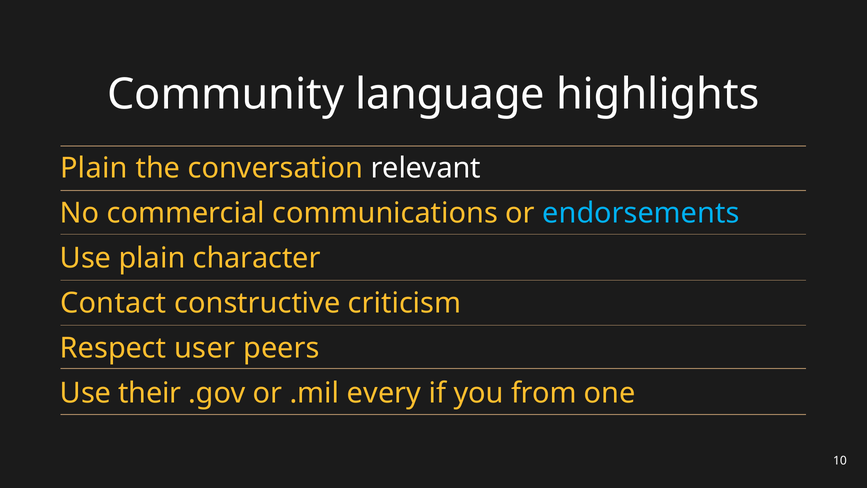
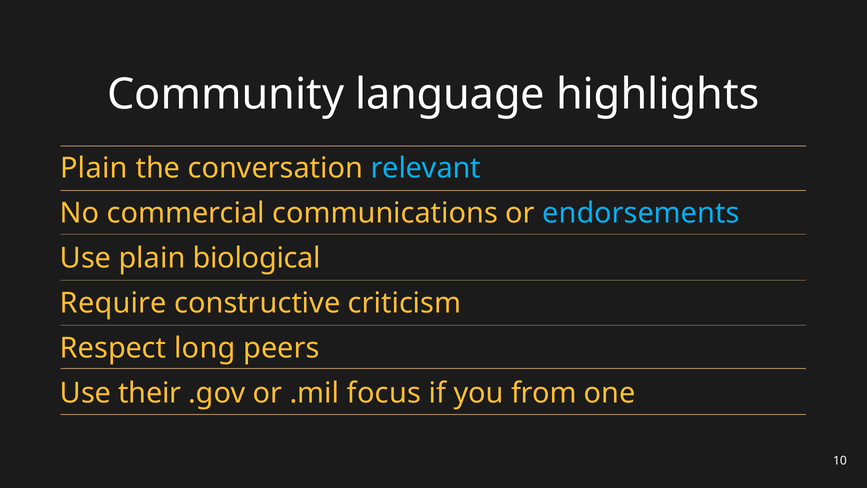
relevant colour: white -> light blue
character: character -> biological
Contact: Contact -> Require
user: user -> long
every: every -> focus
